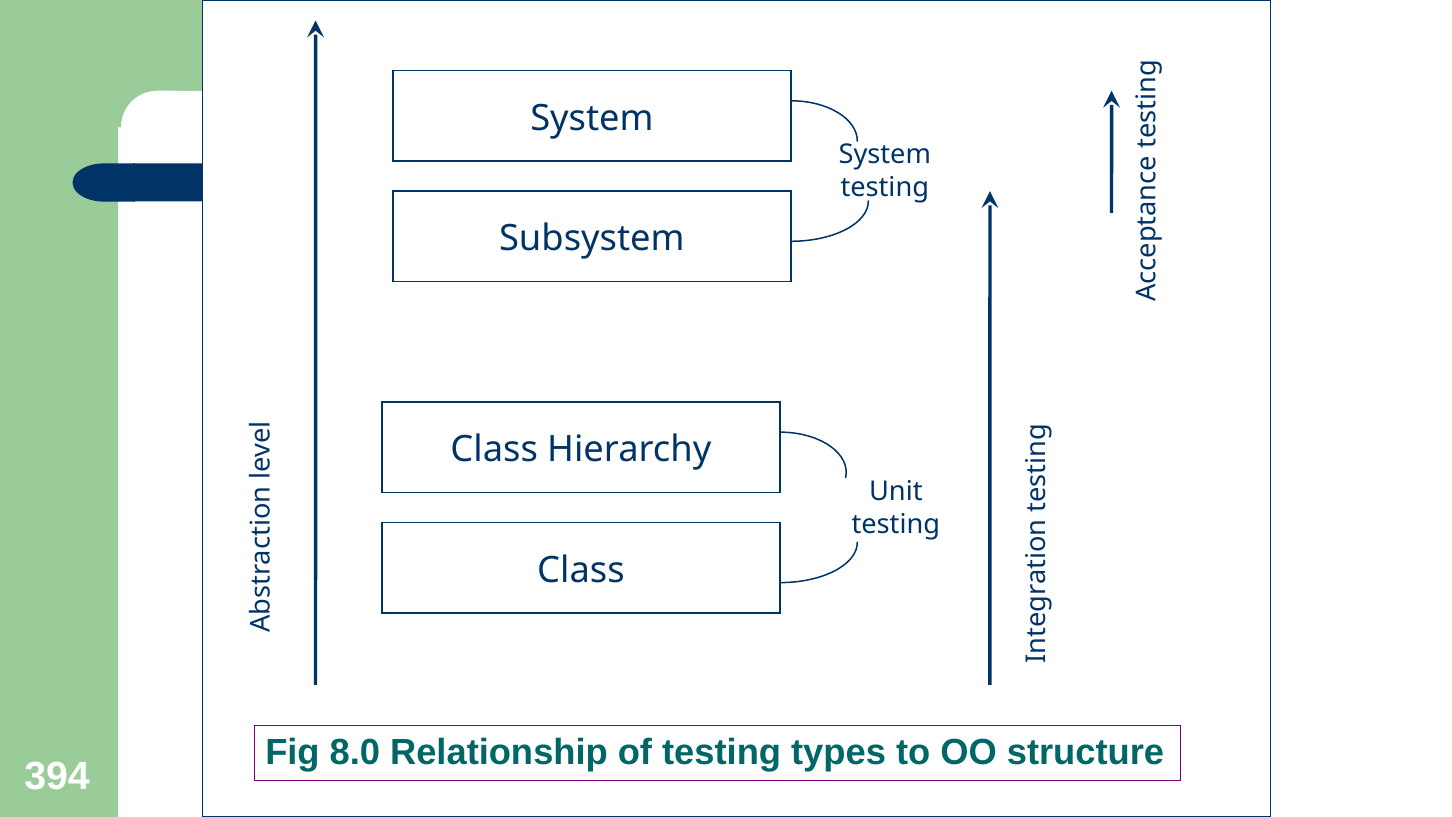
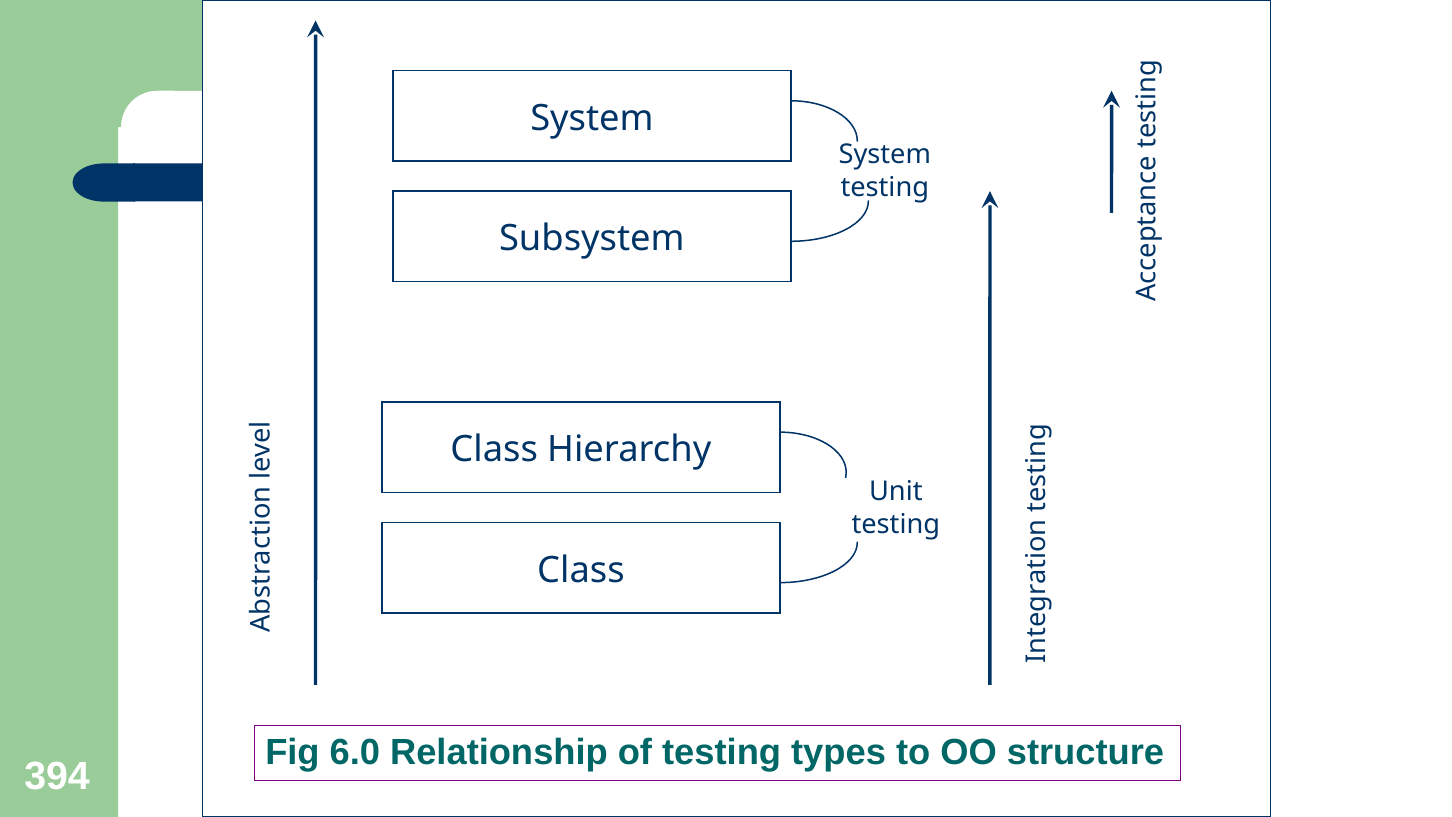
8.0: 8.0 -> 6.0
